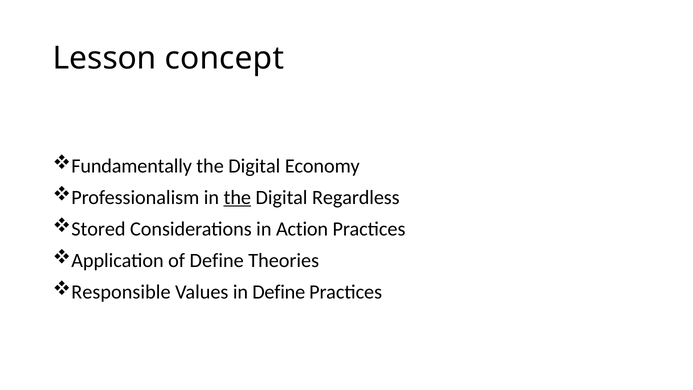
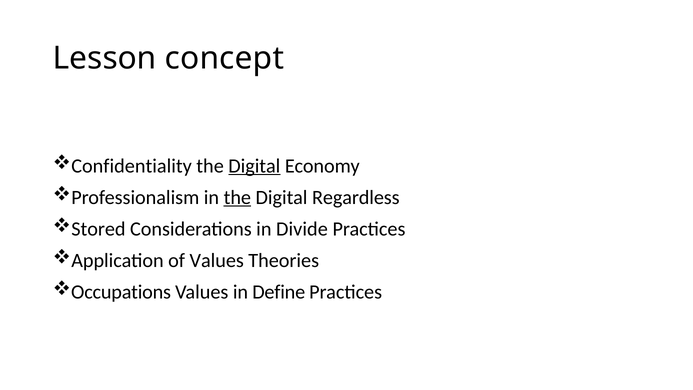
Fundamentally: Fundamentally -> Confidentiality
Digital at (254, 166) underline: none -> present
Action: Action -> Divide
of Define: Define -> Values
Responsible: Responsible -> Occupations
